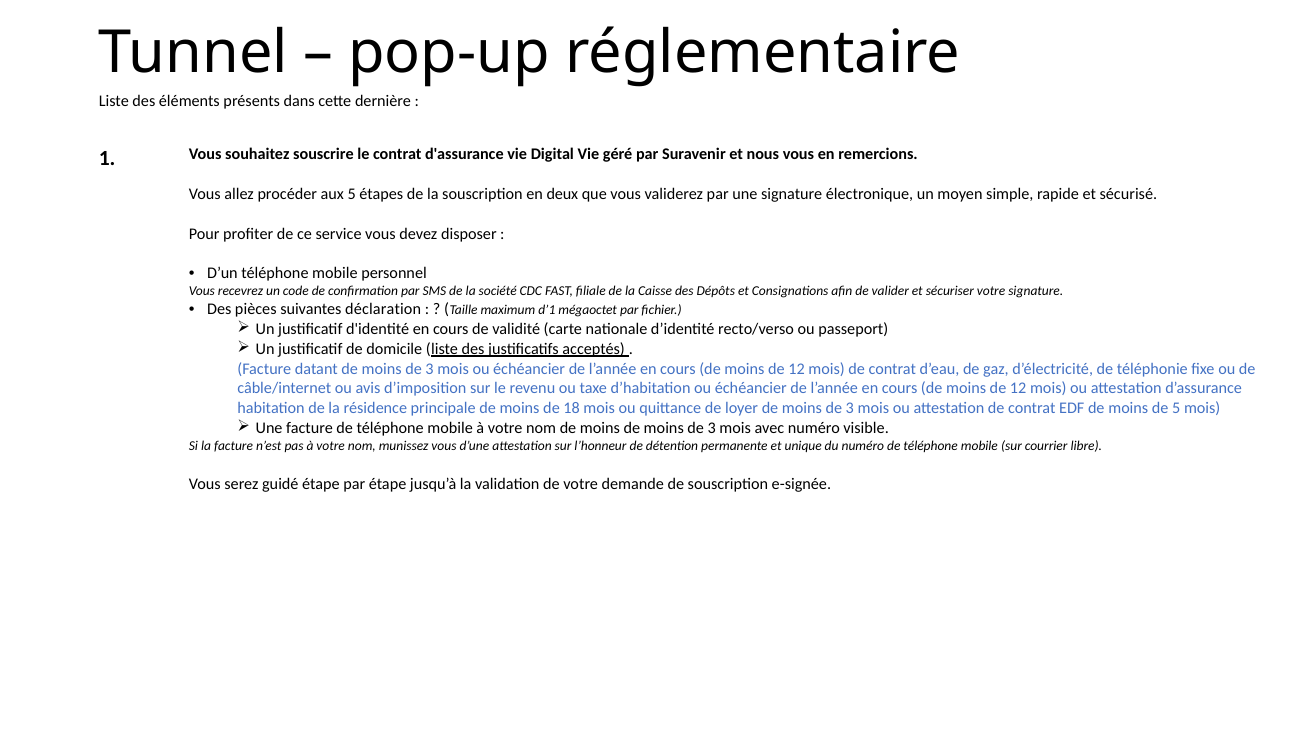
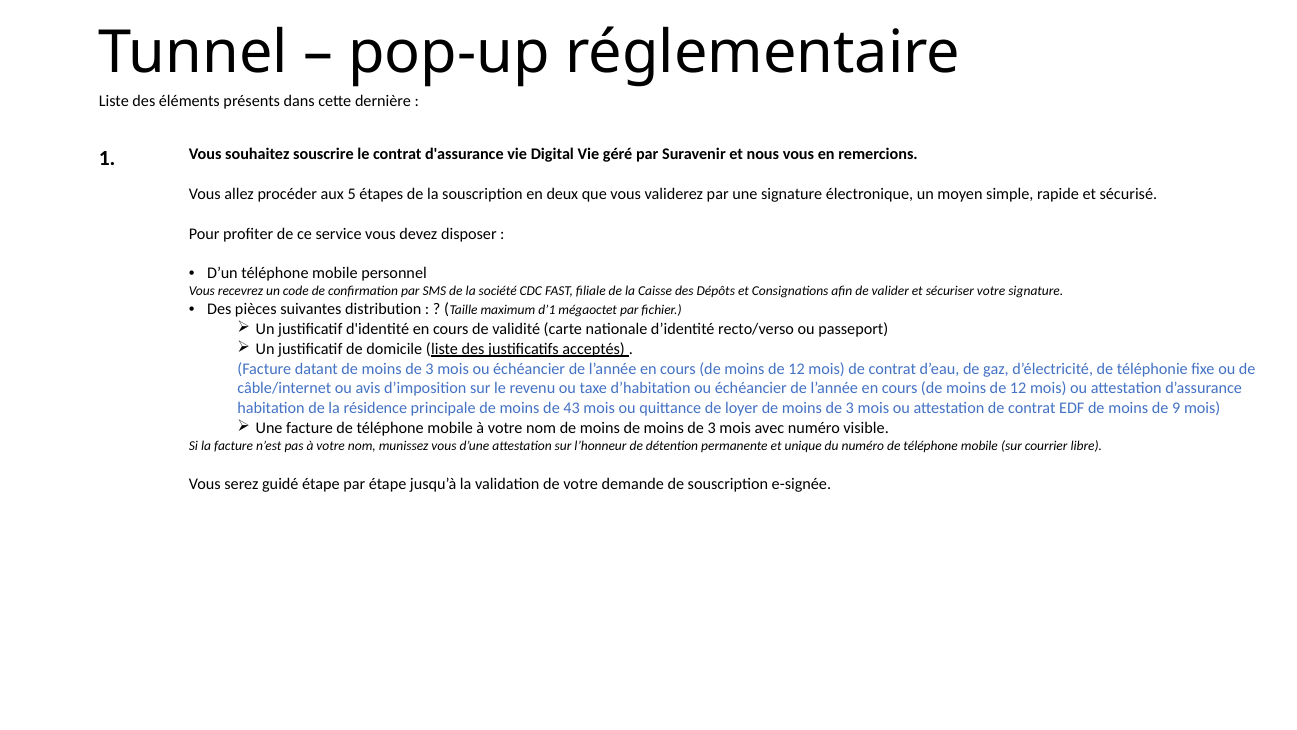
déclaration: déclaration -> distribution
18: 18 -> 43
de 5: 5 -> 9
